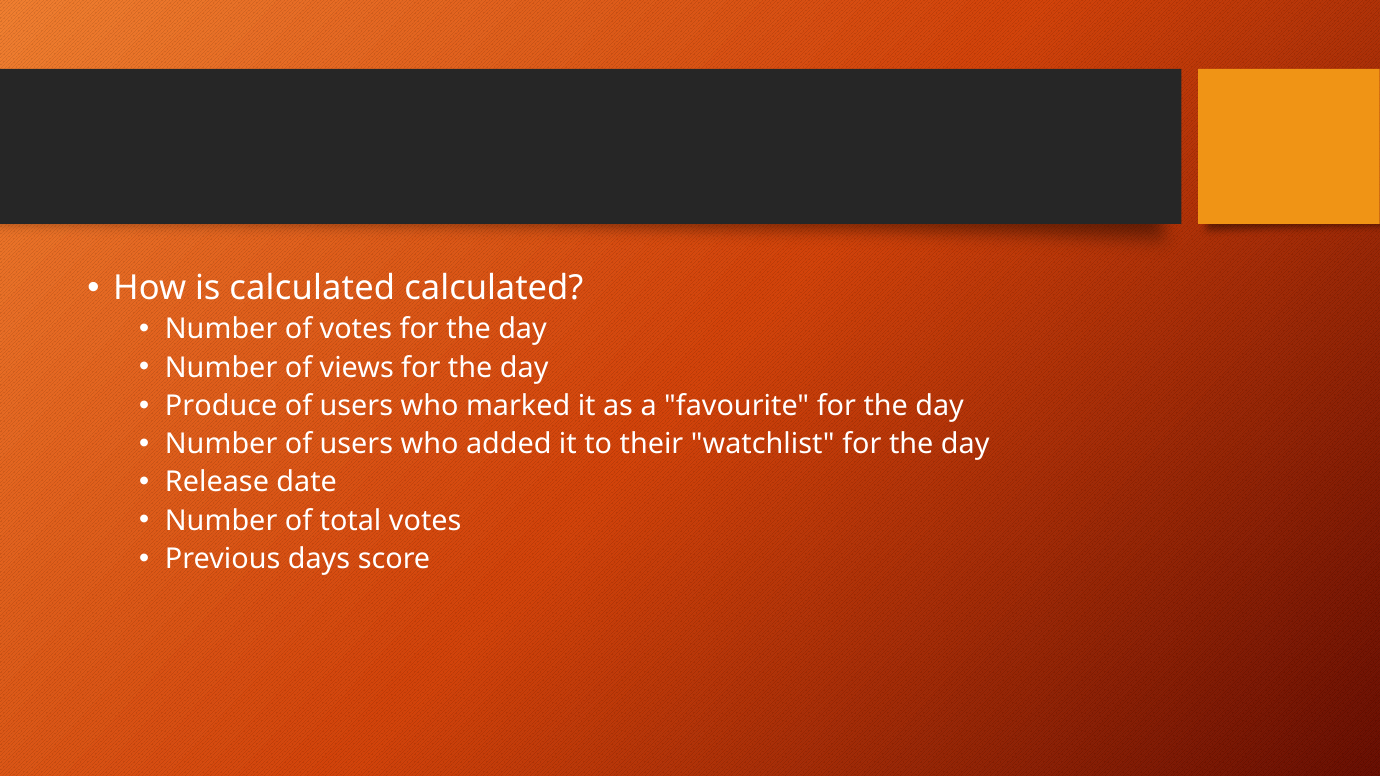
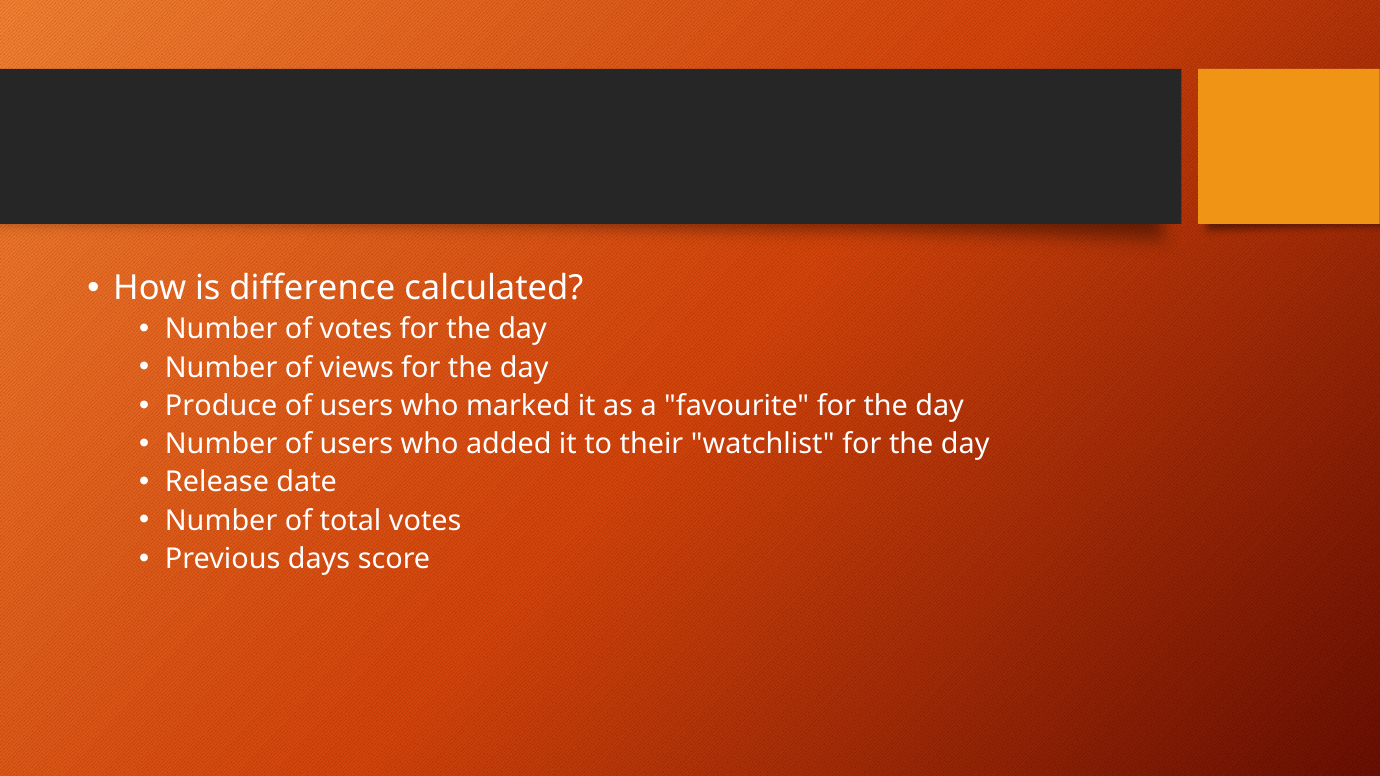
is calculated: calculated -> difference
